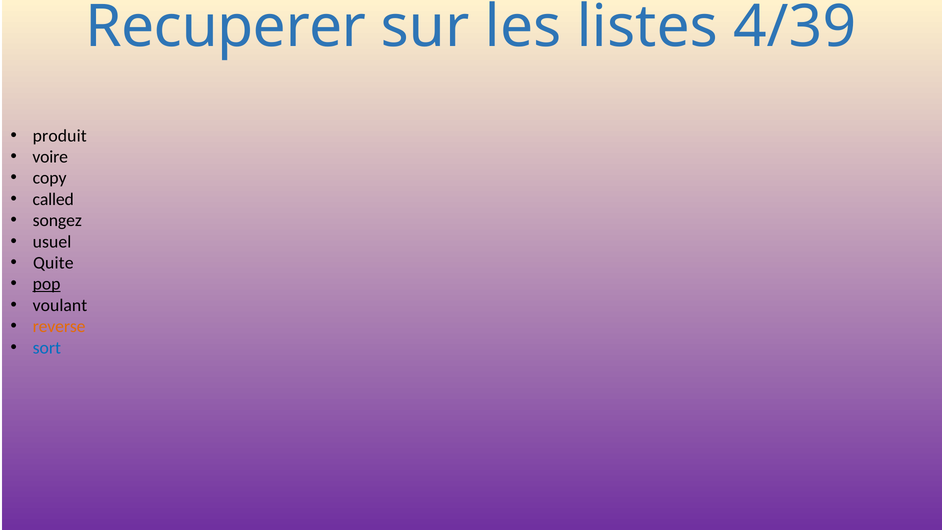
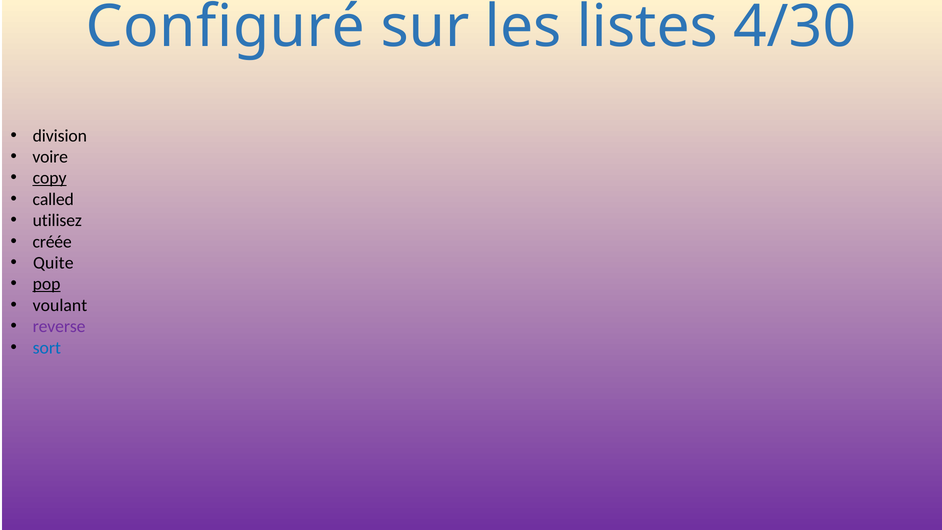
Recuperer: Recuperer -> Configuré
4/39: 4/39 -> 4/30
produit: produit -> division
copy underline: none -> present
songez: songez -> utilisez
usuel: usuel -> créée
reverse colour: orange -> purple
